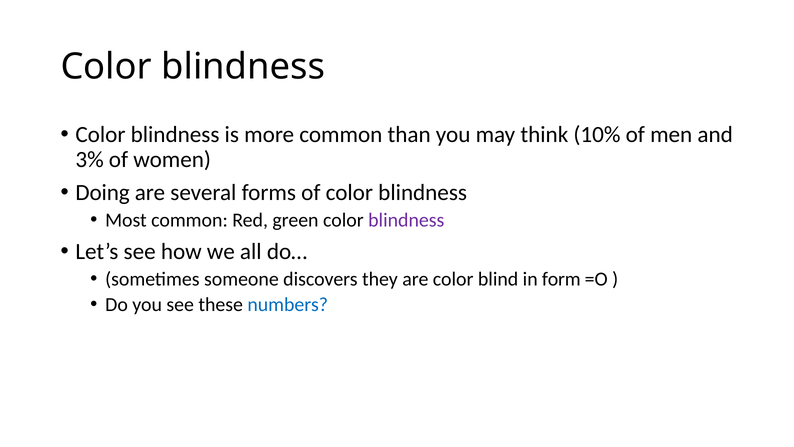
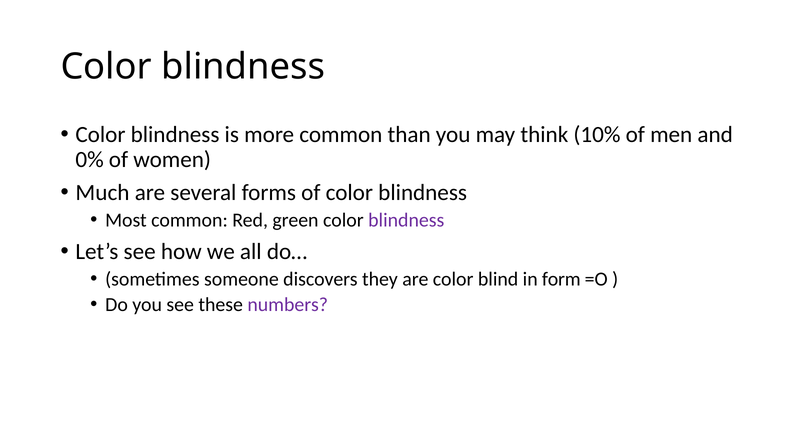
3%: 3% -> 0%
Doing: Doing -> Much
numbers colour: blue -> purple
